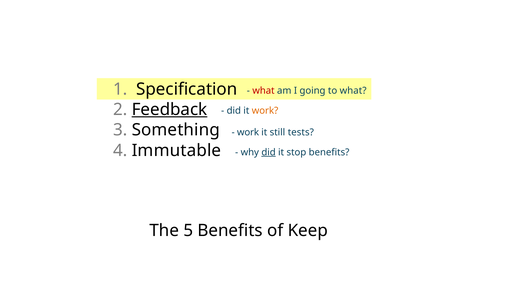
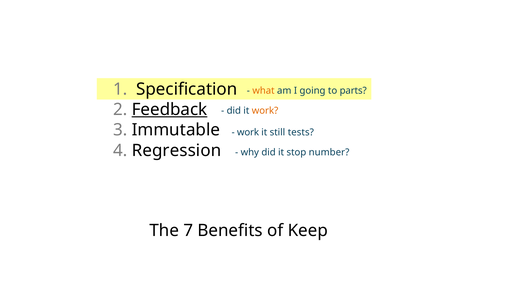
what at (263, 91) colour: red -> orange
to what: what -> parts
Something: Something -> Immutable
Immutable: Immutable -> Regression
did at (269, 152) underline: present -> none
stop benefits: benefits -> number
5: 5 -> 7
